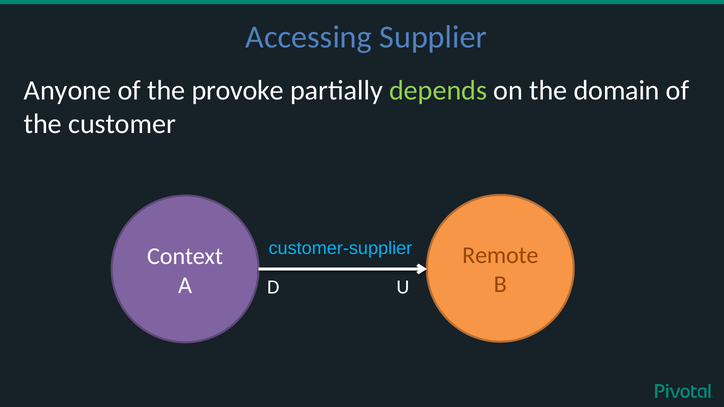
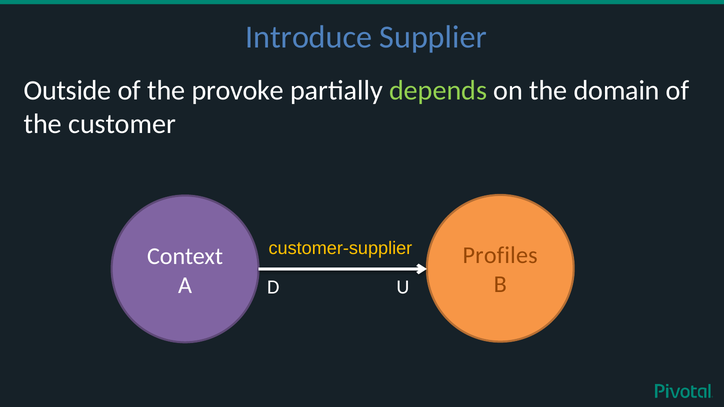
Accessing: Accessing -> Introduce
Anyone: Anyone -> Outside
customer-supplier colour: light blue -> yellow
Remote: Remote -> Profiles
